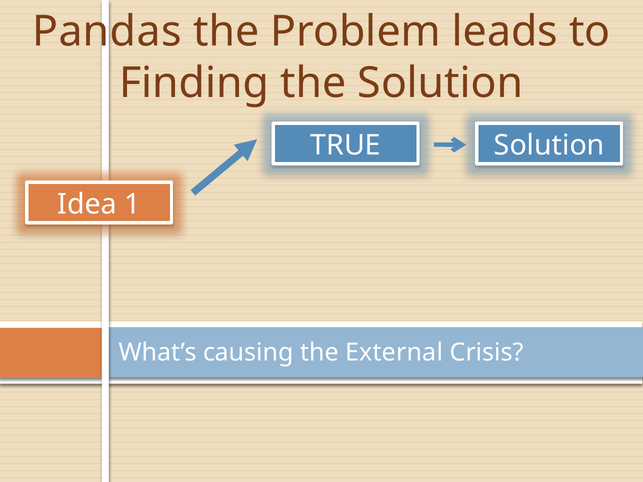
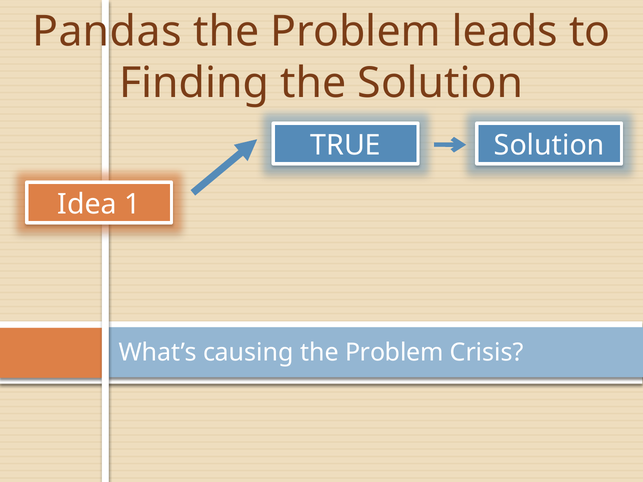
causing the External: External -> Problem
